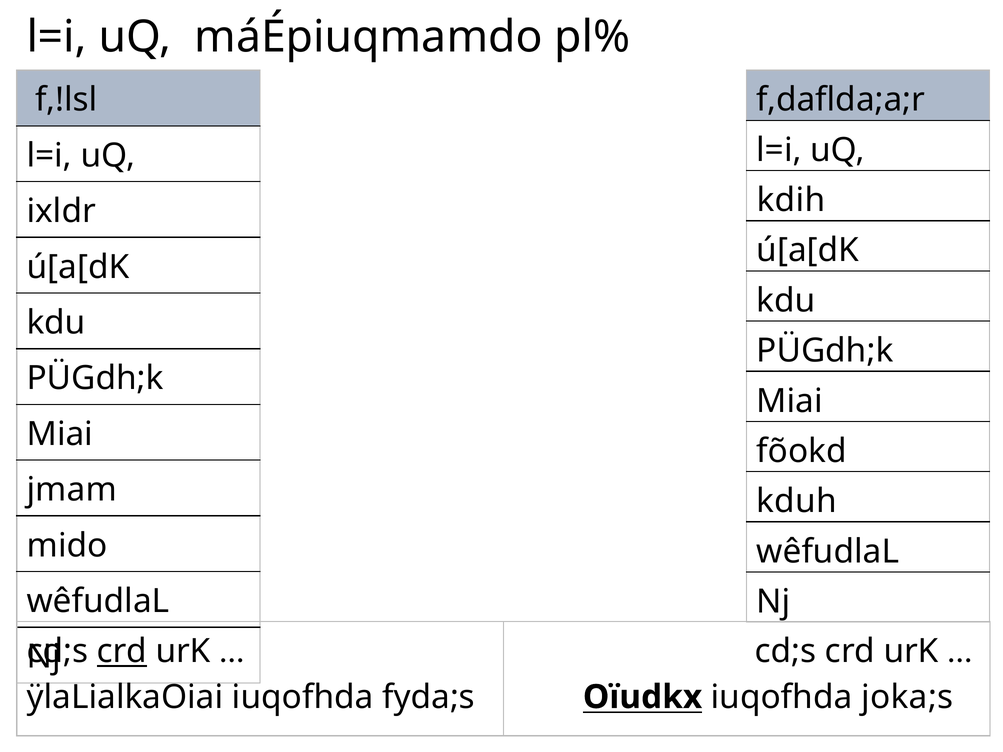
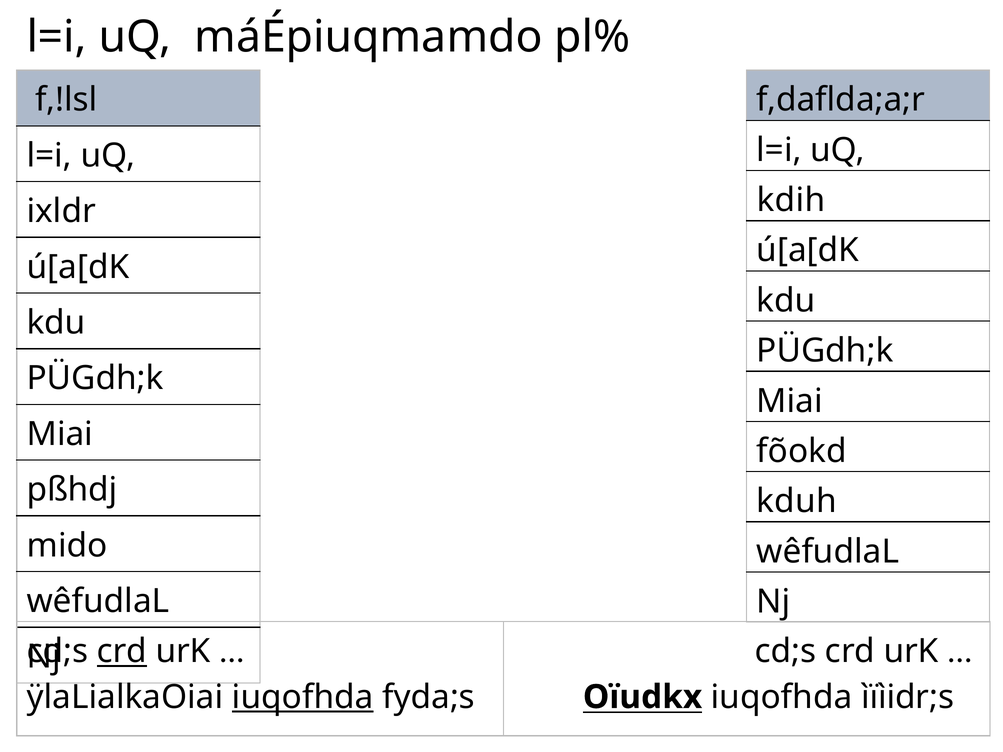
jmam: jmam -> pßhdj
iuqofhda at (303, 697) underline: none -> present
joka;s: joka;s -> ìïìidr;s
